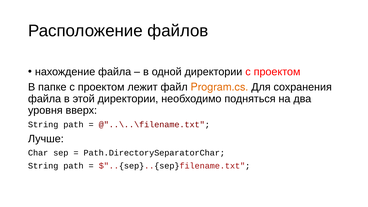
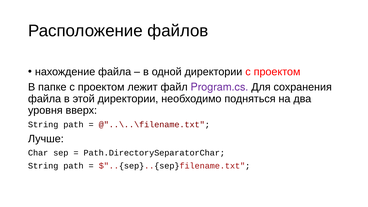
Program.cs colour: orange -> purple
